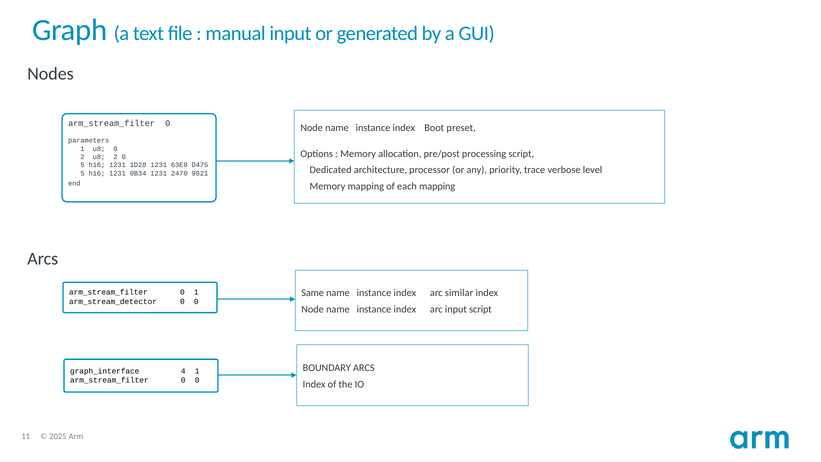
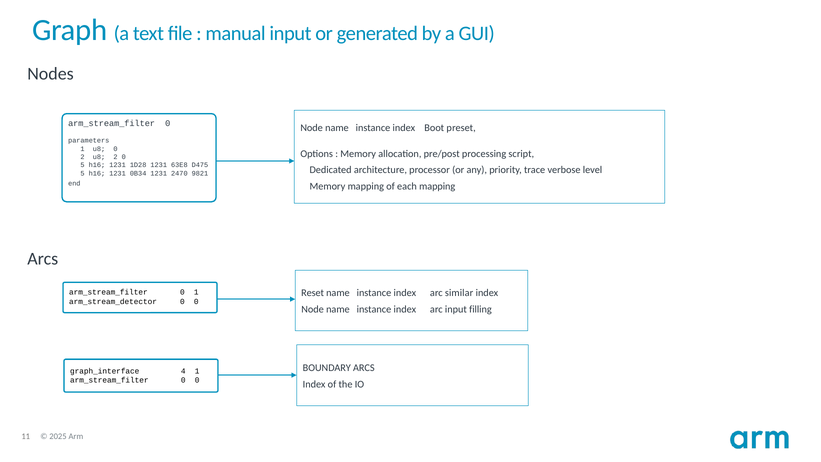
Same: Same -> Reset
input script: script -> filling
